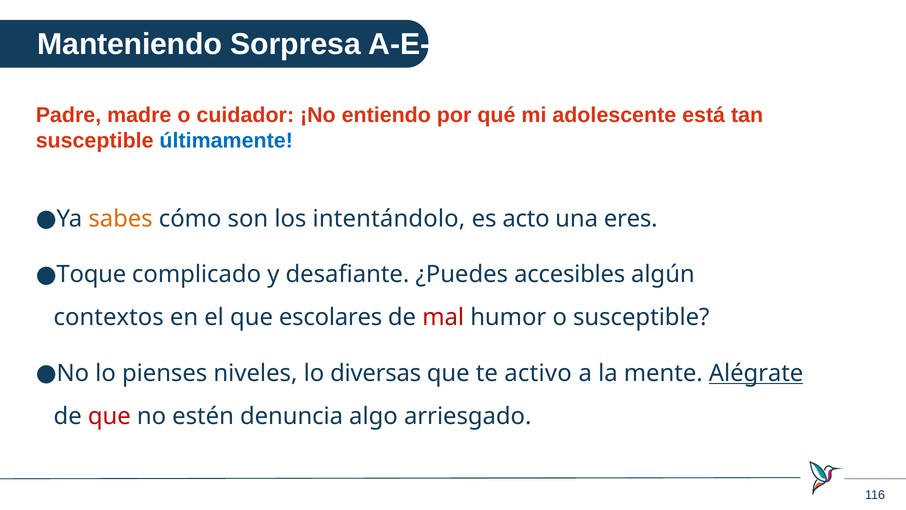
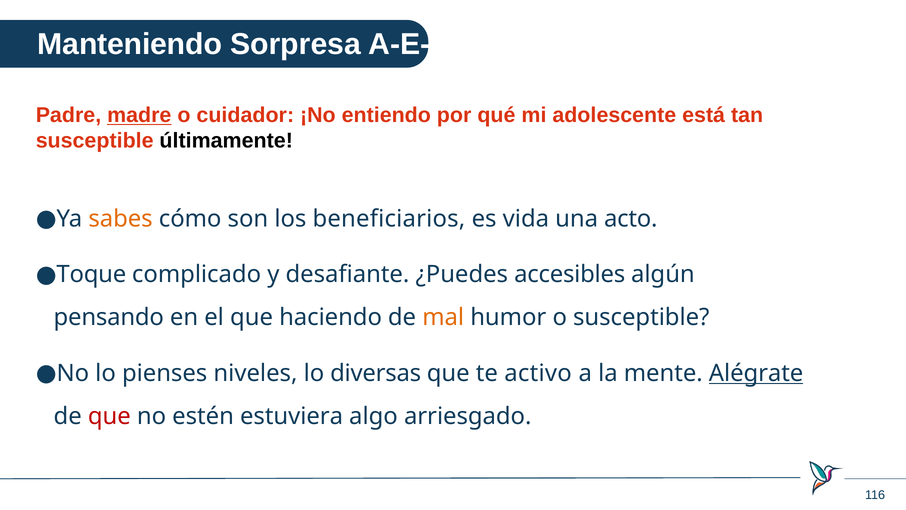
madre underline: none -> present
últimamente colour: blue -> black
intentándolo: intentándolo -> beneficiarios
acto: acto -> vida
eres: eres -> acto
contextos: contextos -> pensando
escolares: escolares -> haciendo
mal colour: red -> orange
denuncia: denuncia -> estuviera
